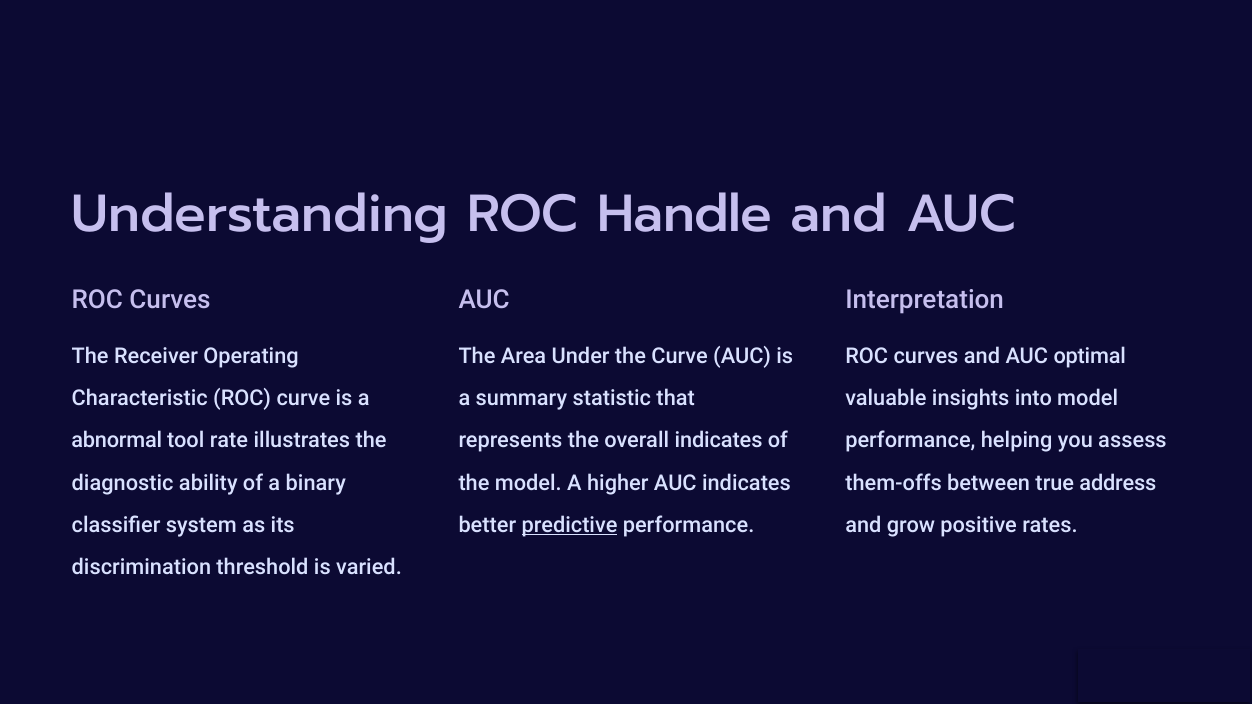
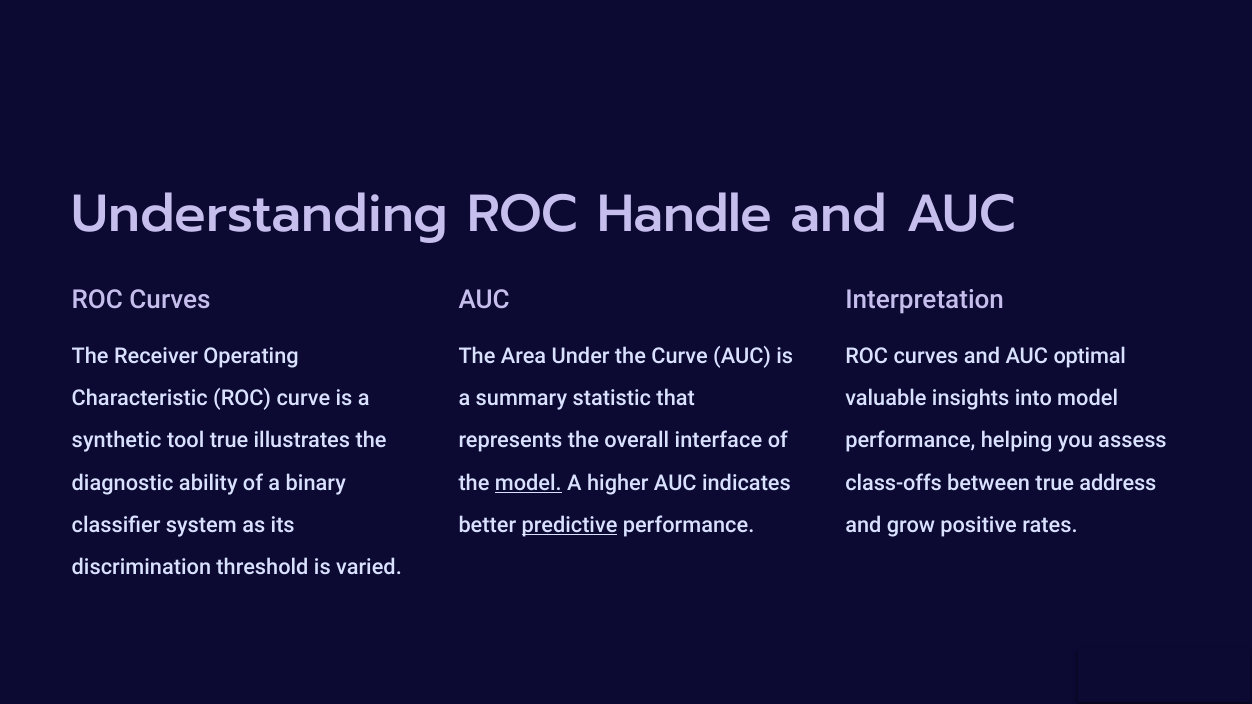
abnormal: abnormal -> synthetic
tool rate: rate -> true
overall indicates: indicates -> interface
model at (528, 483) underline: none -> present
them-offs: them-offs -> class-offs
